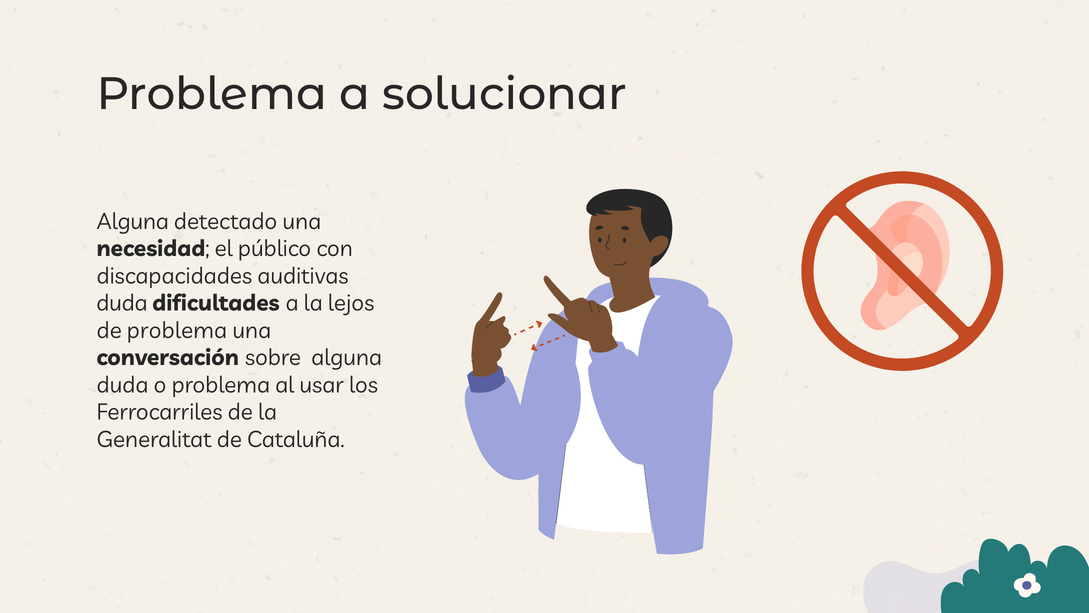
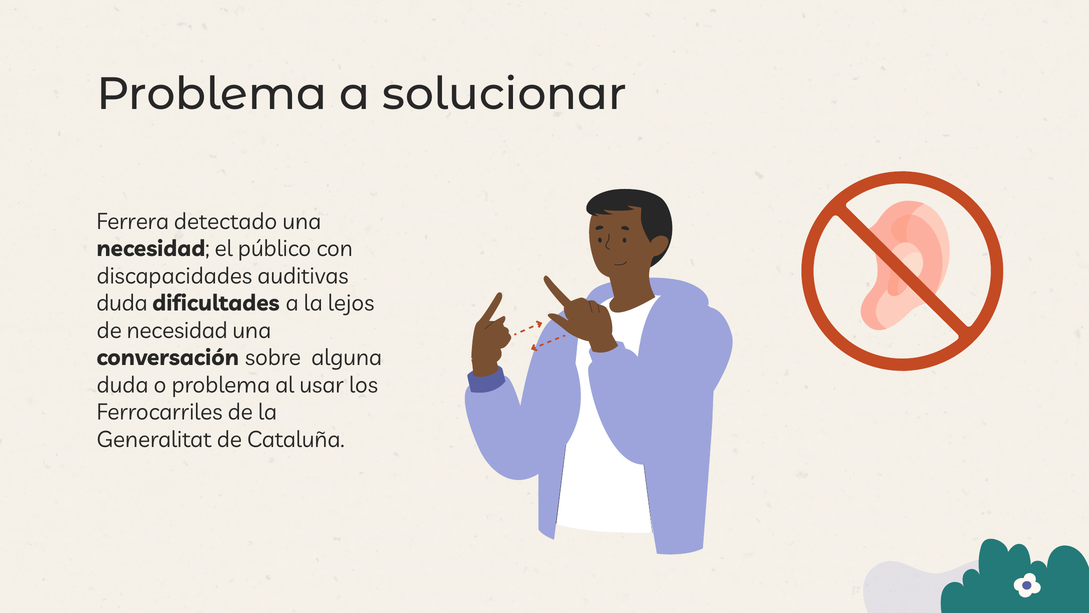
Alguna at (133, 222): Alguna -> Ferrera
de problema: problema -> necesidad
